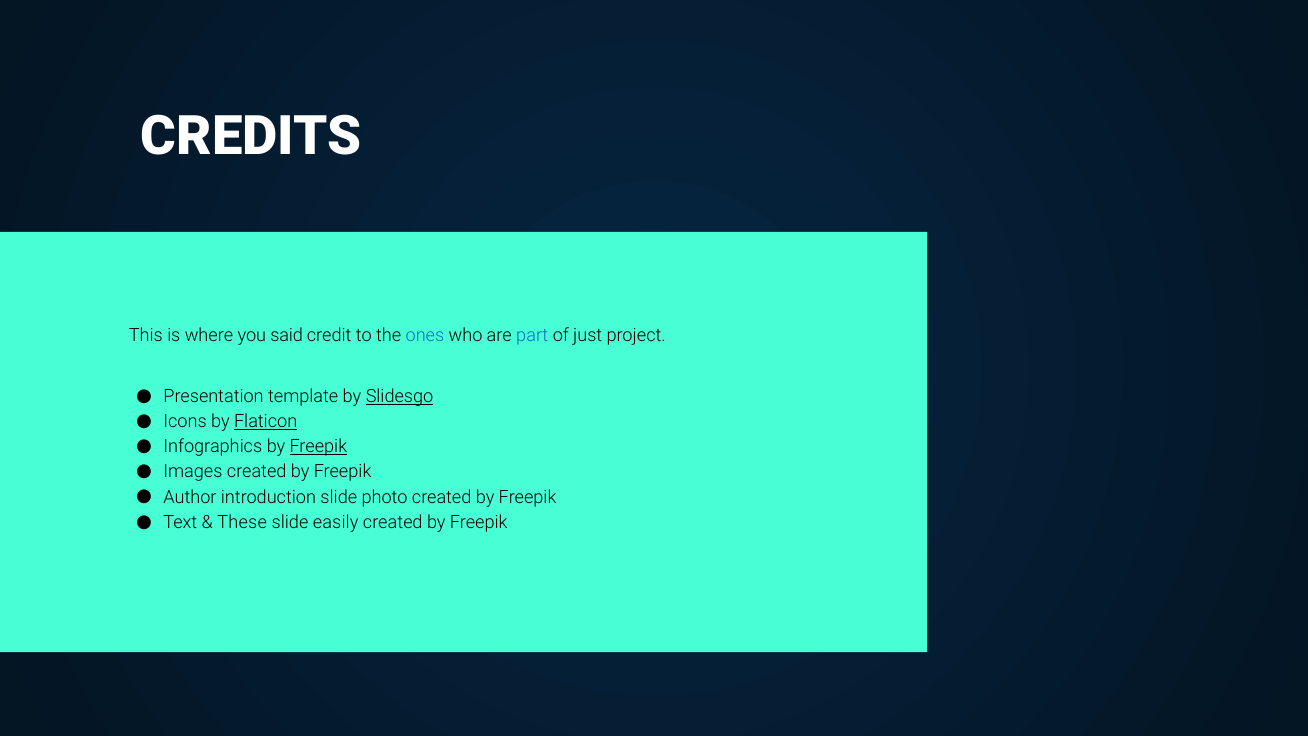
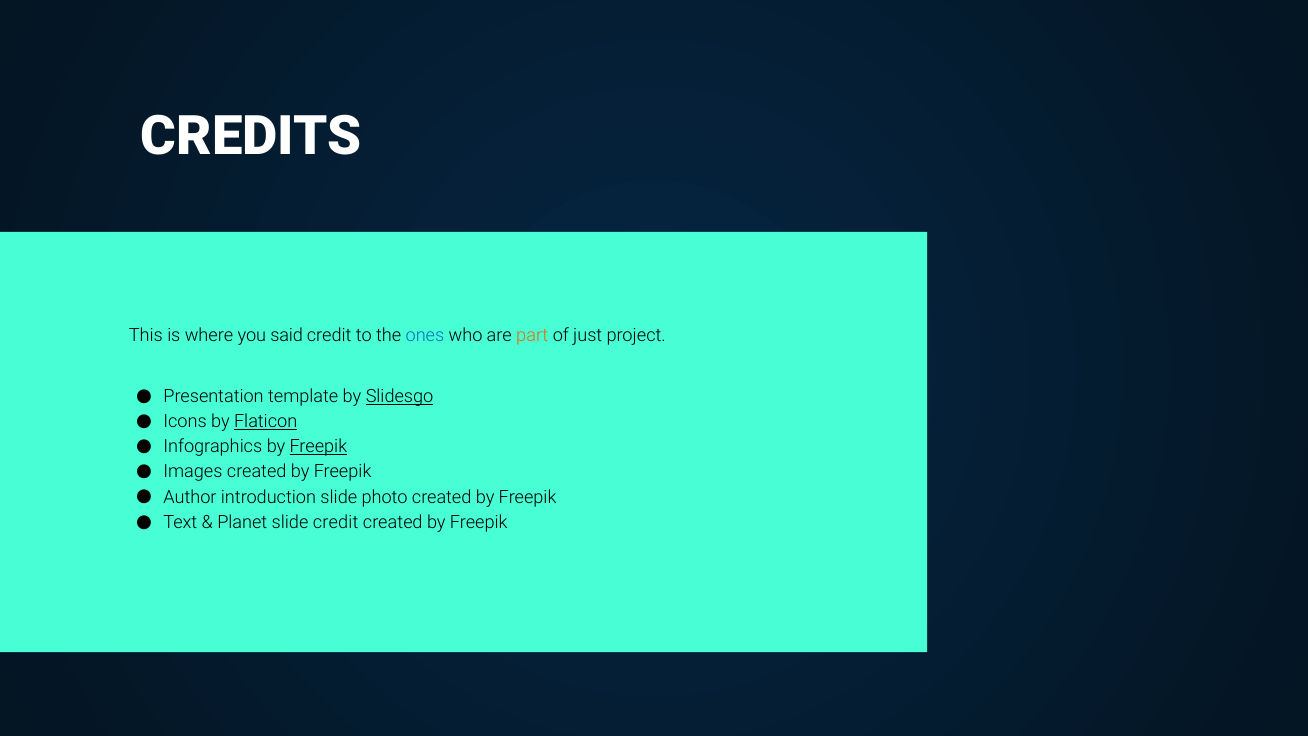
part colour: blue -> orange
These: These -> Planet
slide easily: easily -> credit
